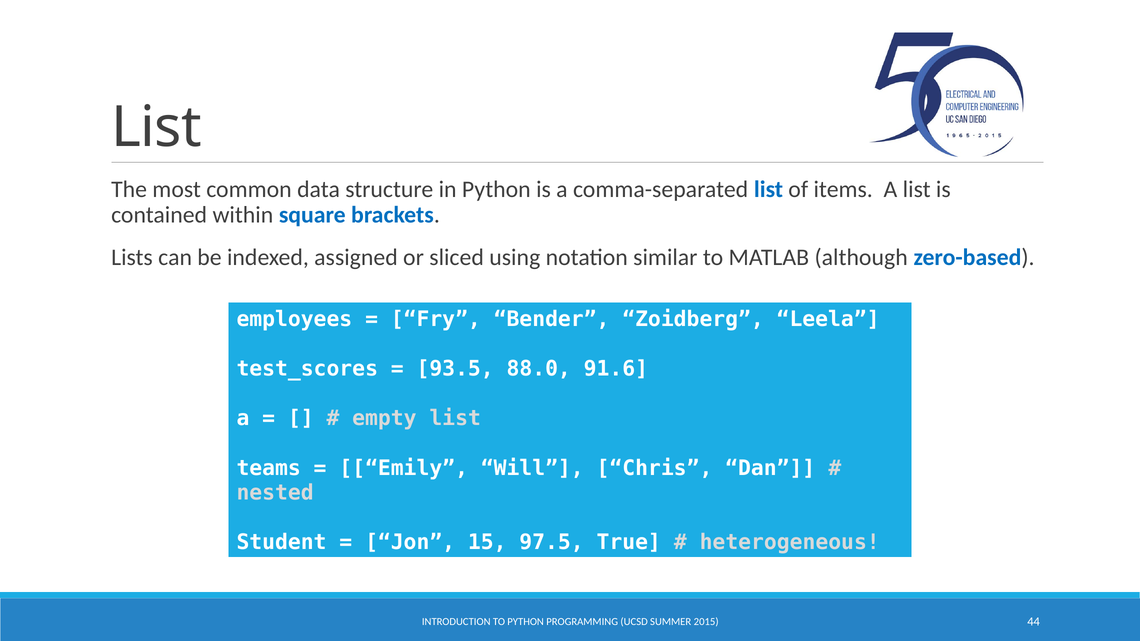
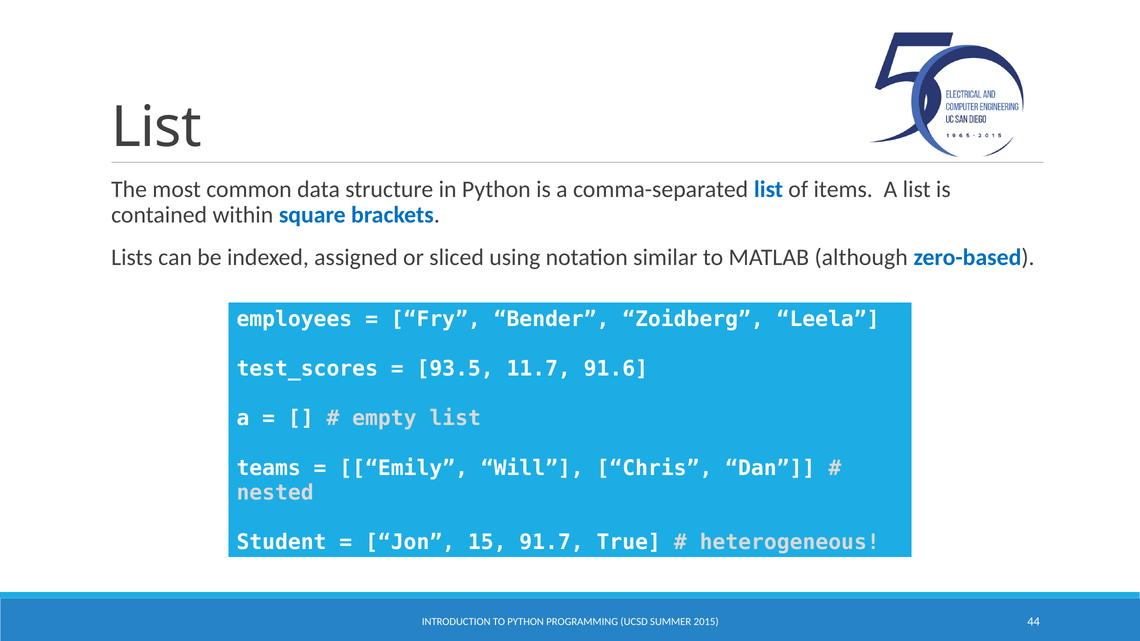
88.0: 88.0 -> 11.7
97.5: 97.5 -> 91.7
